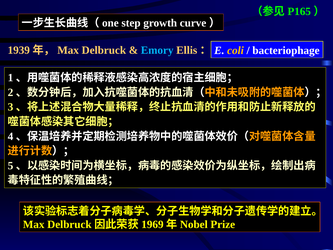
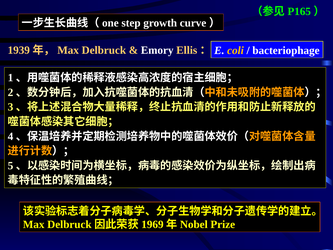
Emory colour: light blue -> white
